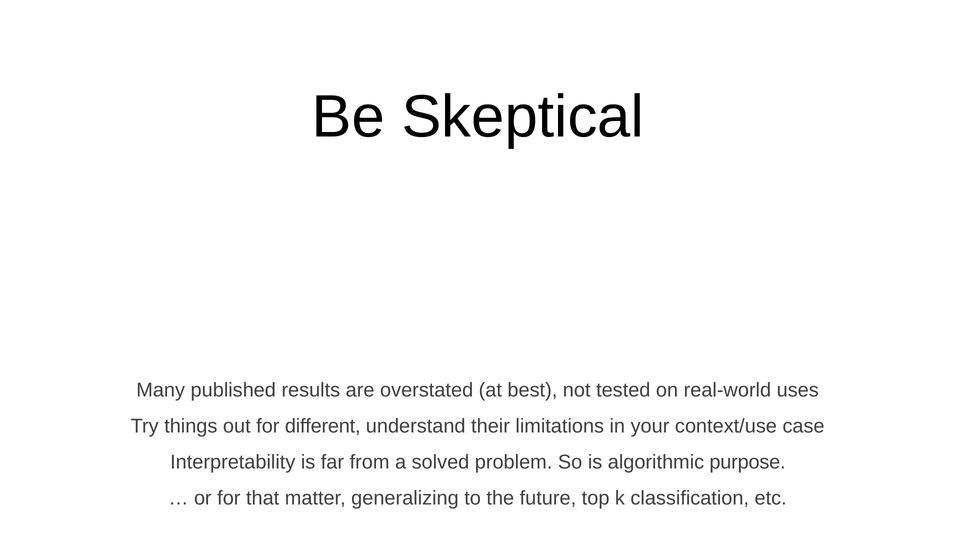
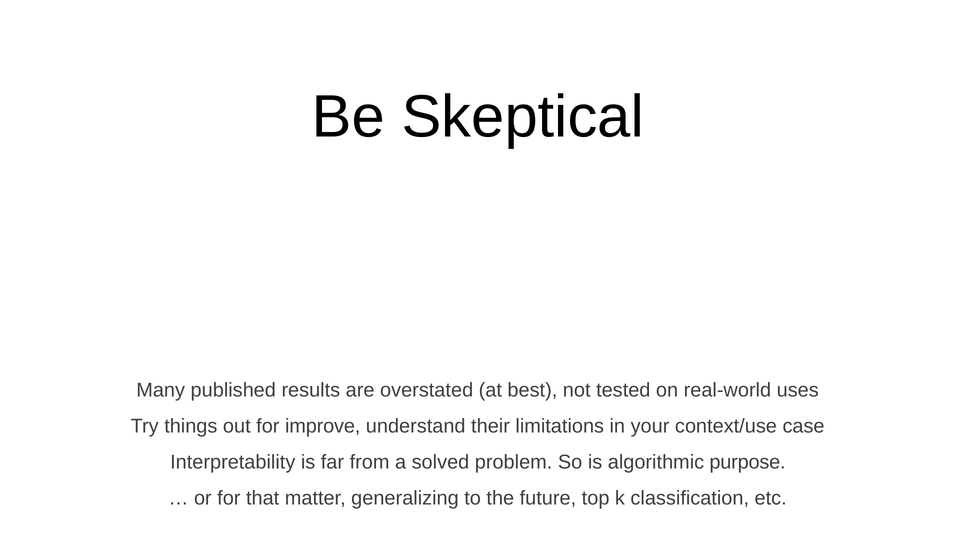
different: different -> improve
